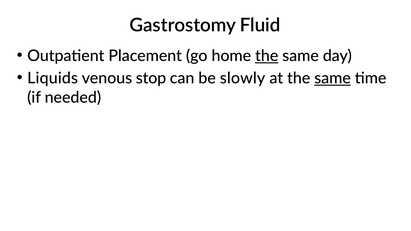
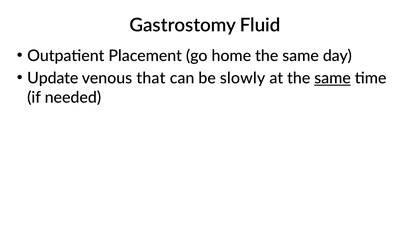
the at (267, 56) underline: present -> none
Liquids: Liquids -> Update
stop: stop -> that
